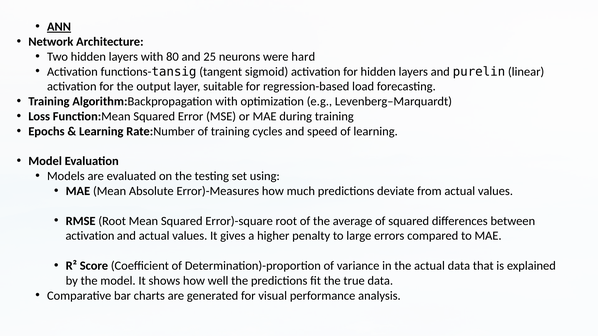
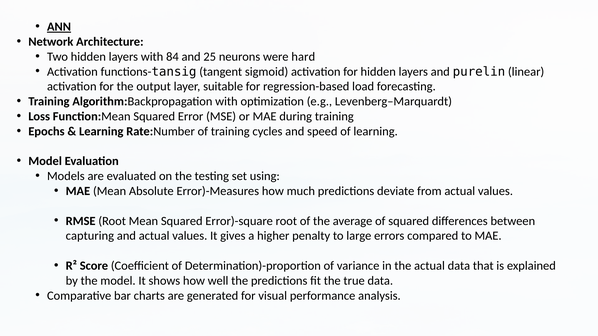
80: 80 -> 84
activation at (90, 236): activation -> capturing
